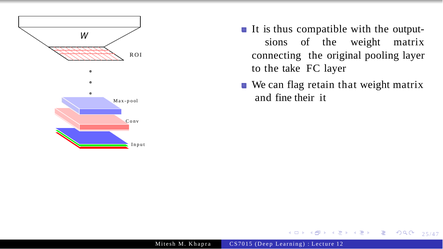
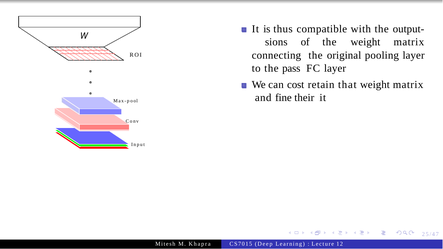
take: take -> pass
flag: flag -> cost
